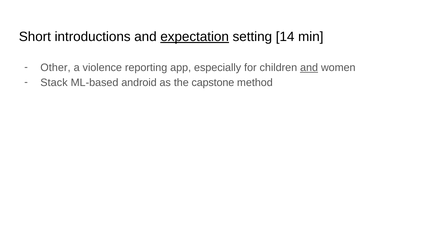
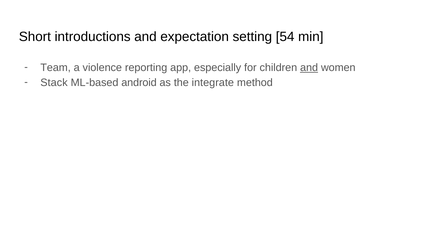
expectation underline: present -> none
14: 14 -> 54
Other: Other -> Team
capstone: capstone -> integrate
